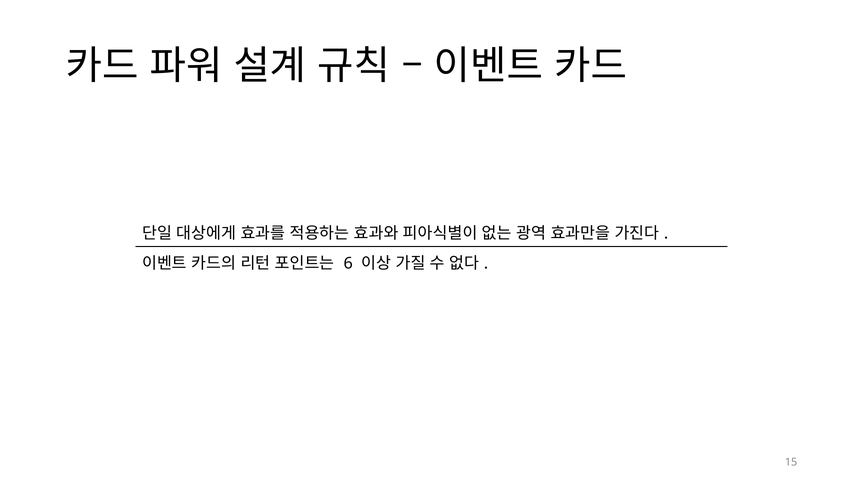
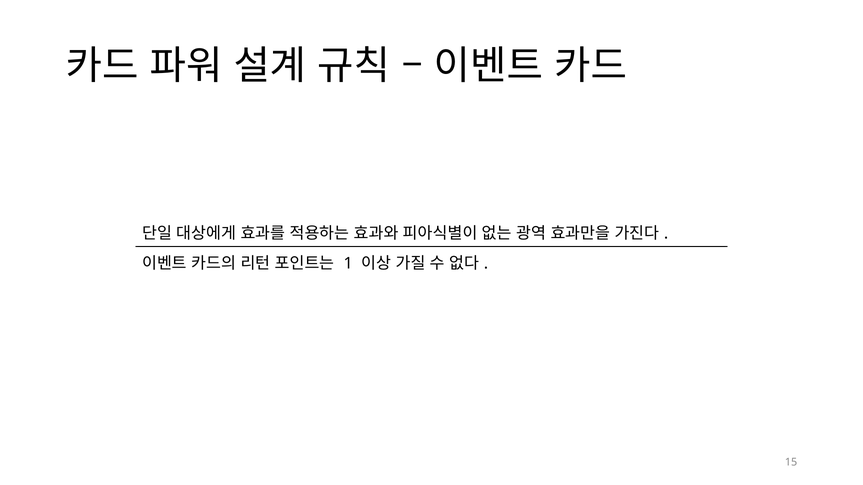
6: 6 -> 1
